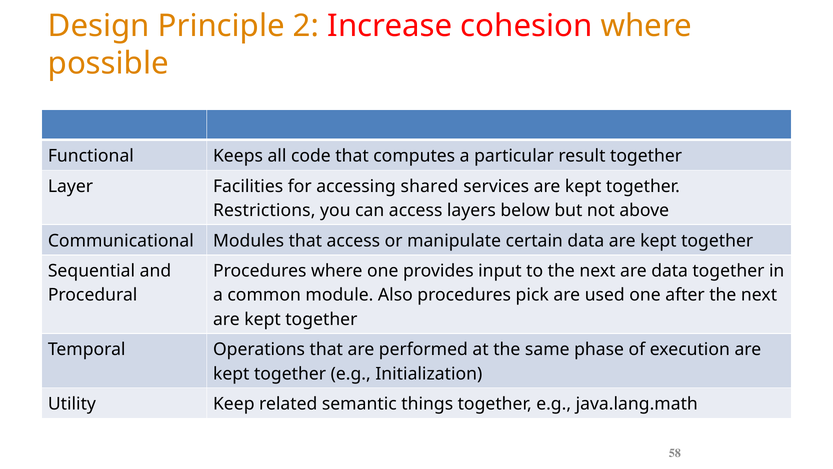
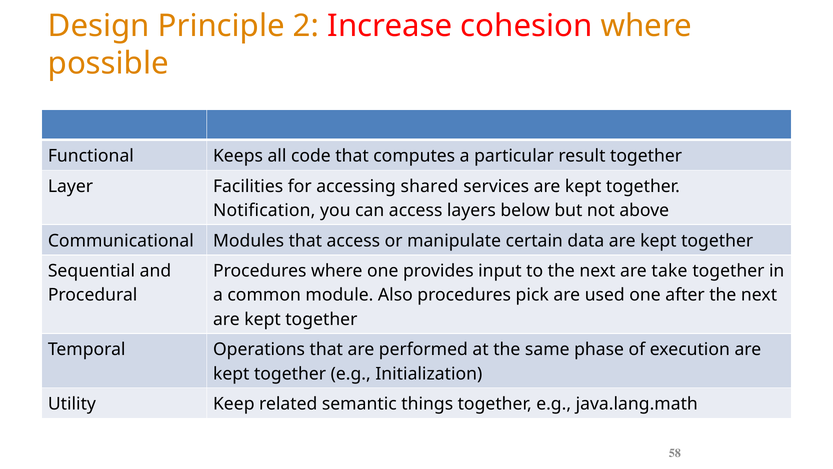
Restrictions: Restrictions -> Notification
are data: data -> take
